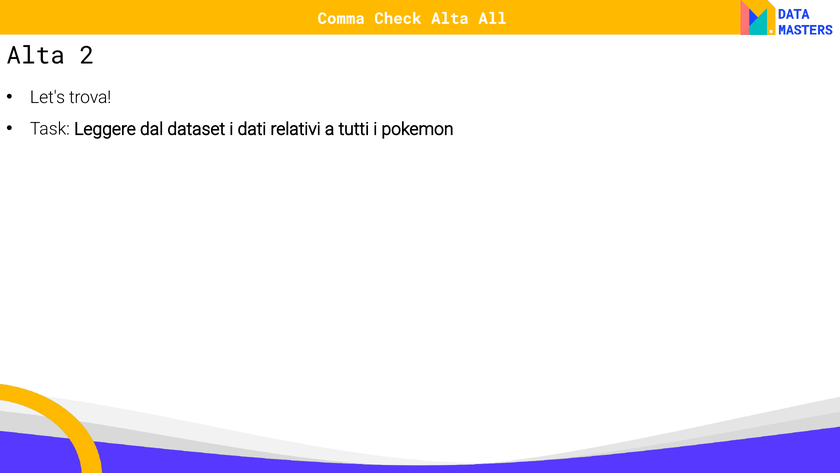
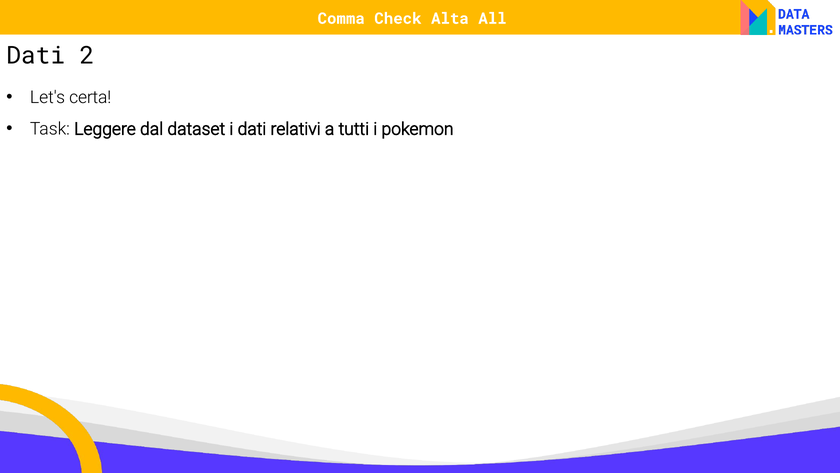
Alta at (36, 56): Alta -> Dati
trova: trova -> certa
